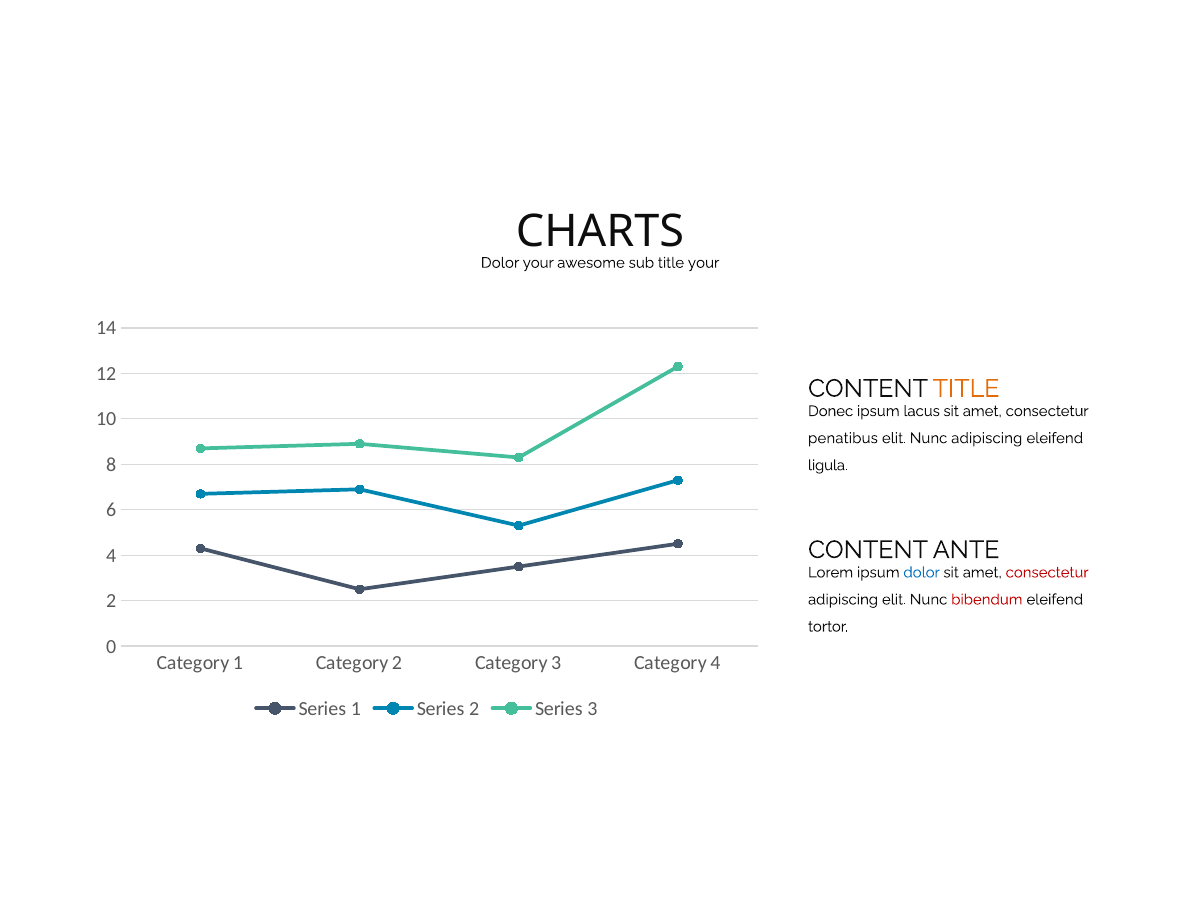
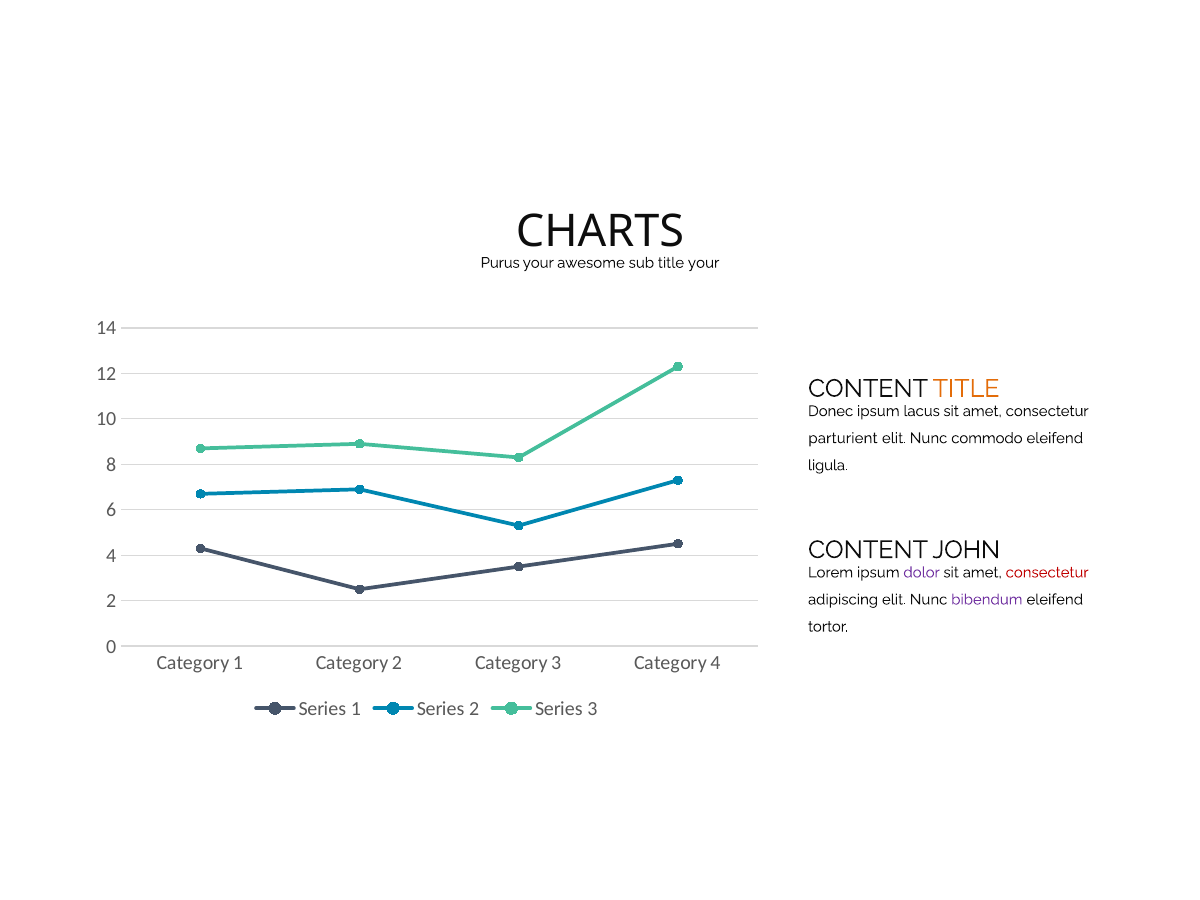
Dolor at (500, 263): Dolor -> Purus
penatibus: penatibus -> parturient
Nunc adipiscing: adipiscing -> commodo
ANTE: ANTE -> JOHN
dolor at (922, 572) colour: blue -> purple
bibendum colour: red -> purple
